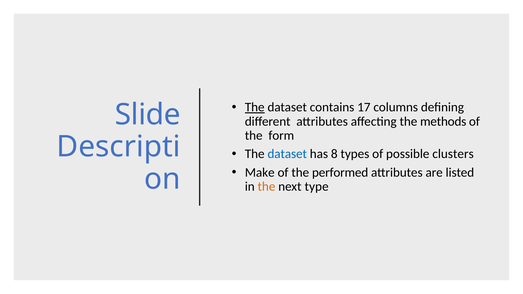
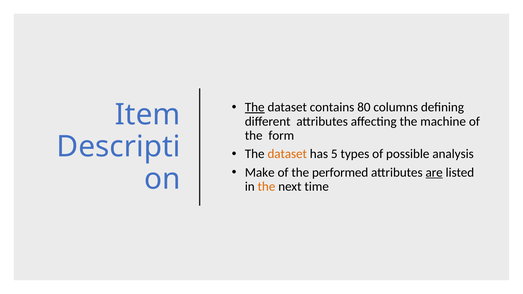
17: 17 -> 80
Slide: Slide -> Item
methods: methods -> machine
dataset at (287, 154) colour: blue -> orange
8: 8 -> 5
clusters: clusters -> analysis
are underline: none -> present
type: type -> time
